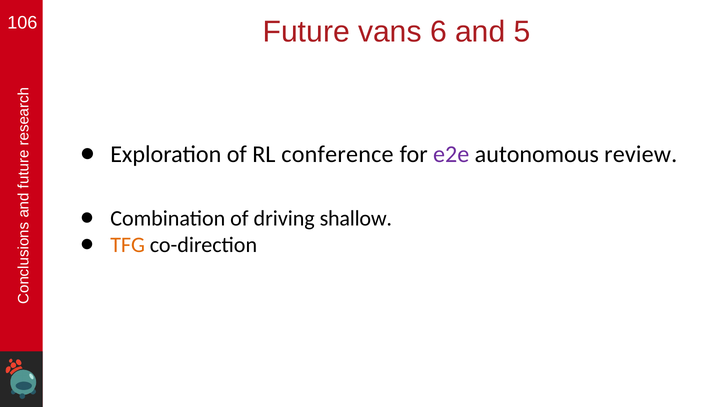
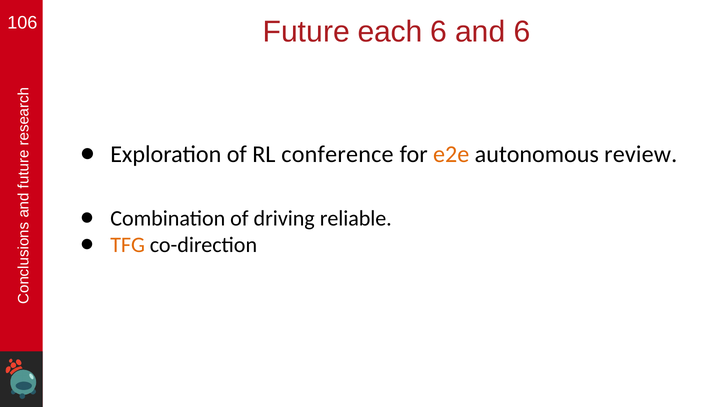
vans: vans -> each
and 5: 5 -> 6
e2e colour: purple -> orange
shallow: shallow -> reliable
